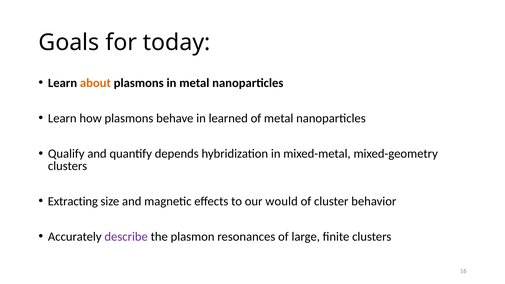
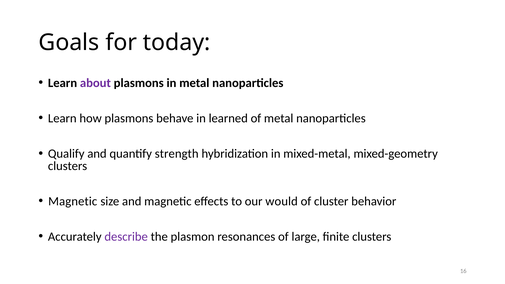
about colour: orange -> purple
depends: depends -> strength
Extracting at (73, 201): Extracting -> Magnetic
